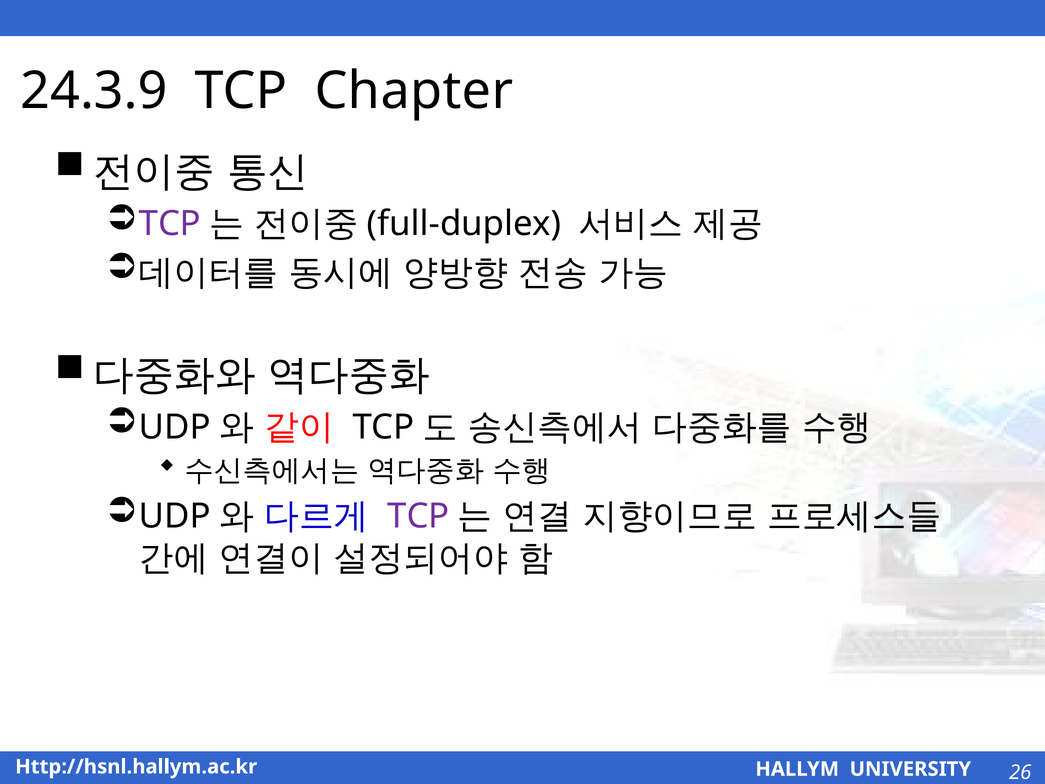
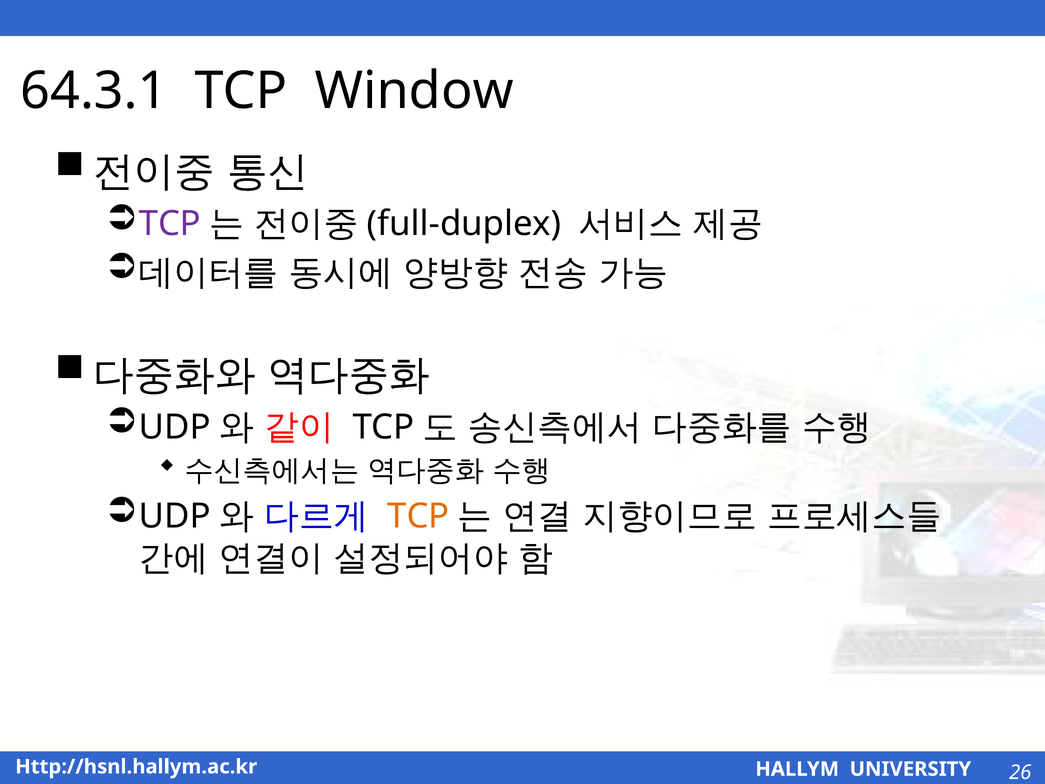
24.3.9: 24.3.9 -> 64.3.1
Chapter: Chapter -> Window
TCP at (418, 516) colour: purple -> orange
